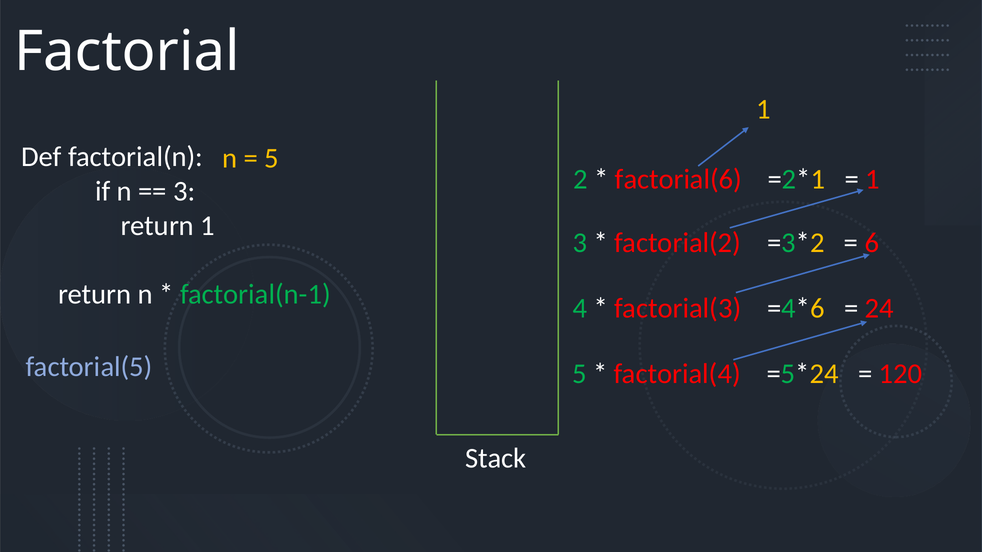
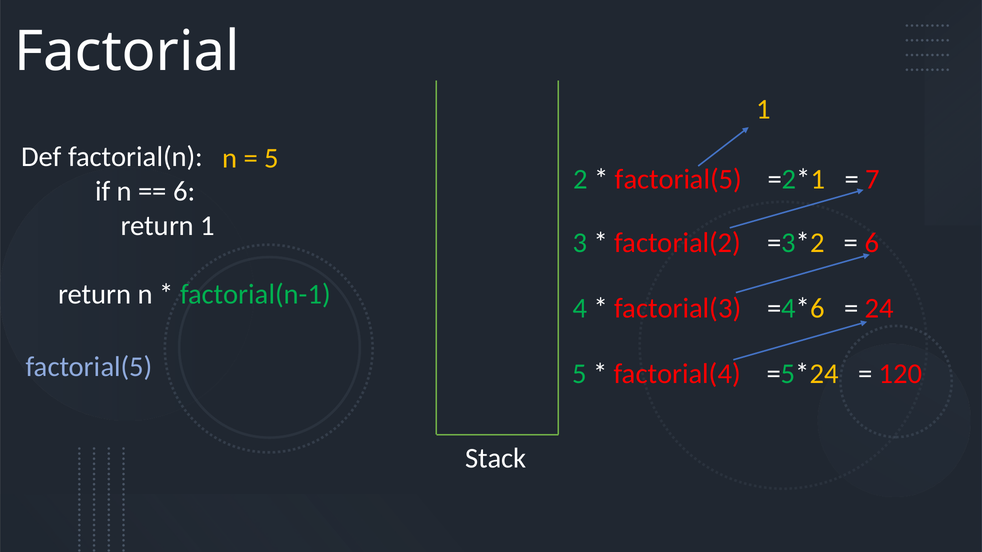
factorial(6 at (678, 179): factorial(6 -> factorial(5
1 at (872, 179): 1 -> 7
3 at (184, 192): 3 -> 6
